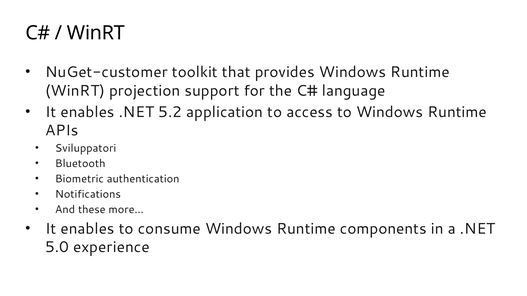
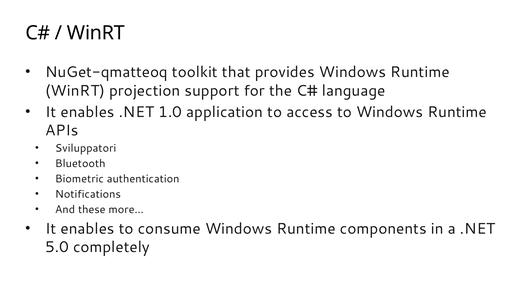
NuGet-customer: NuGet-customer -> NuGet-qmatteoq
5.2: 5.2 -> 1.0
experience: experience -> completely
